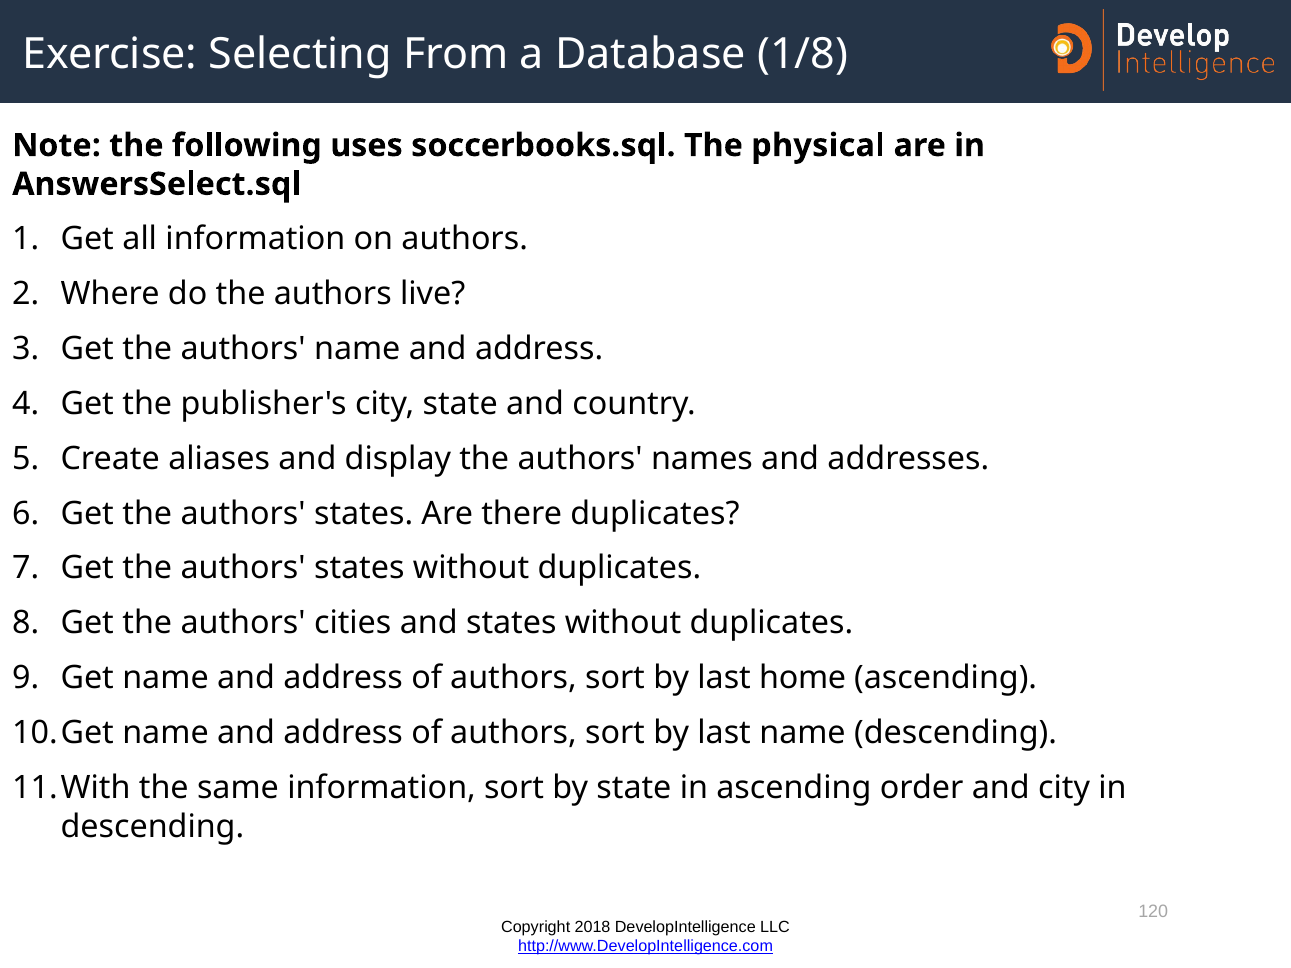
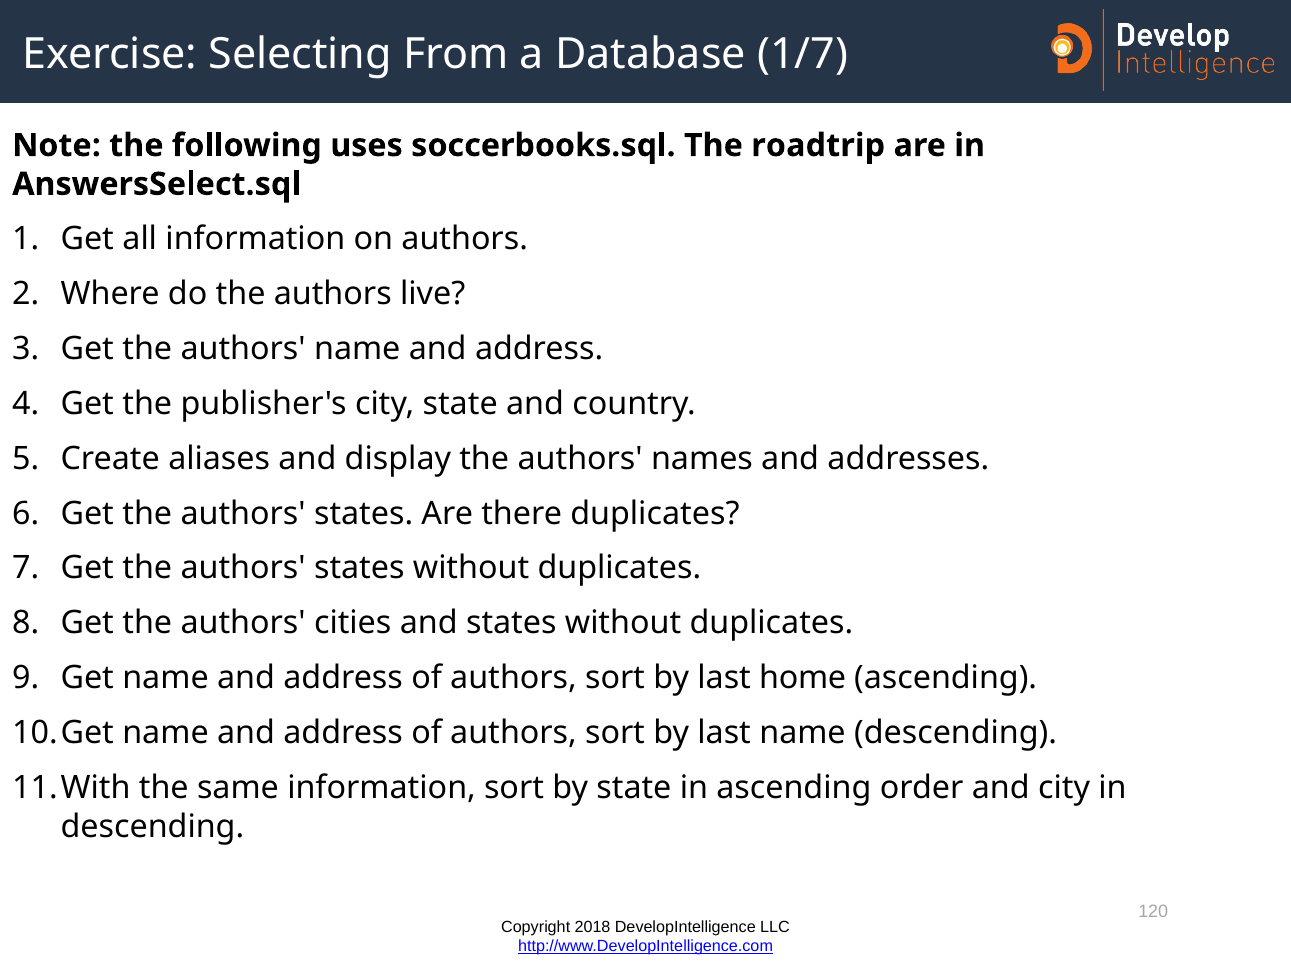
1/8: 1/8 -> 1/7
physical: physical -> roadtrip
